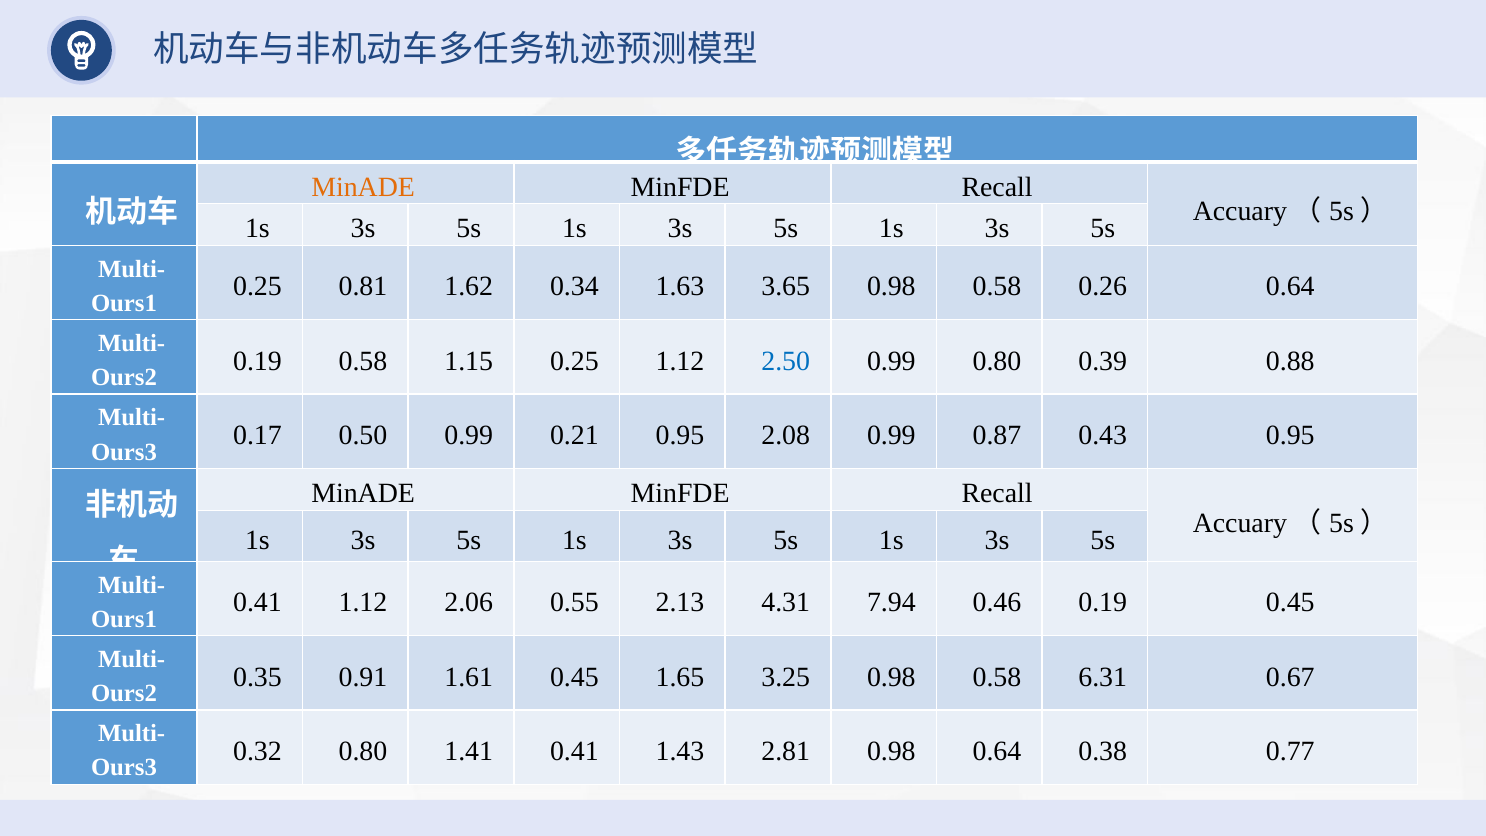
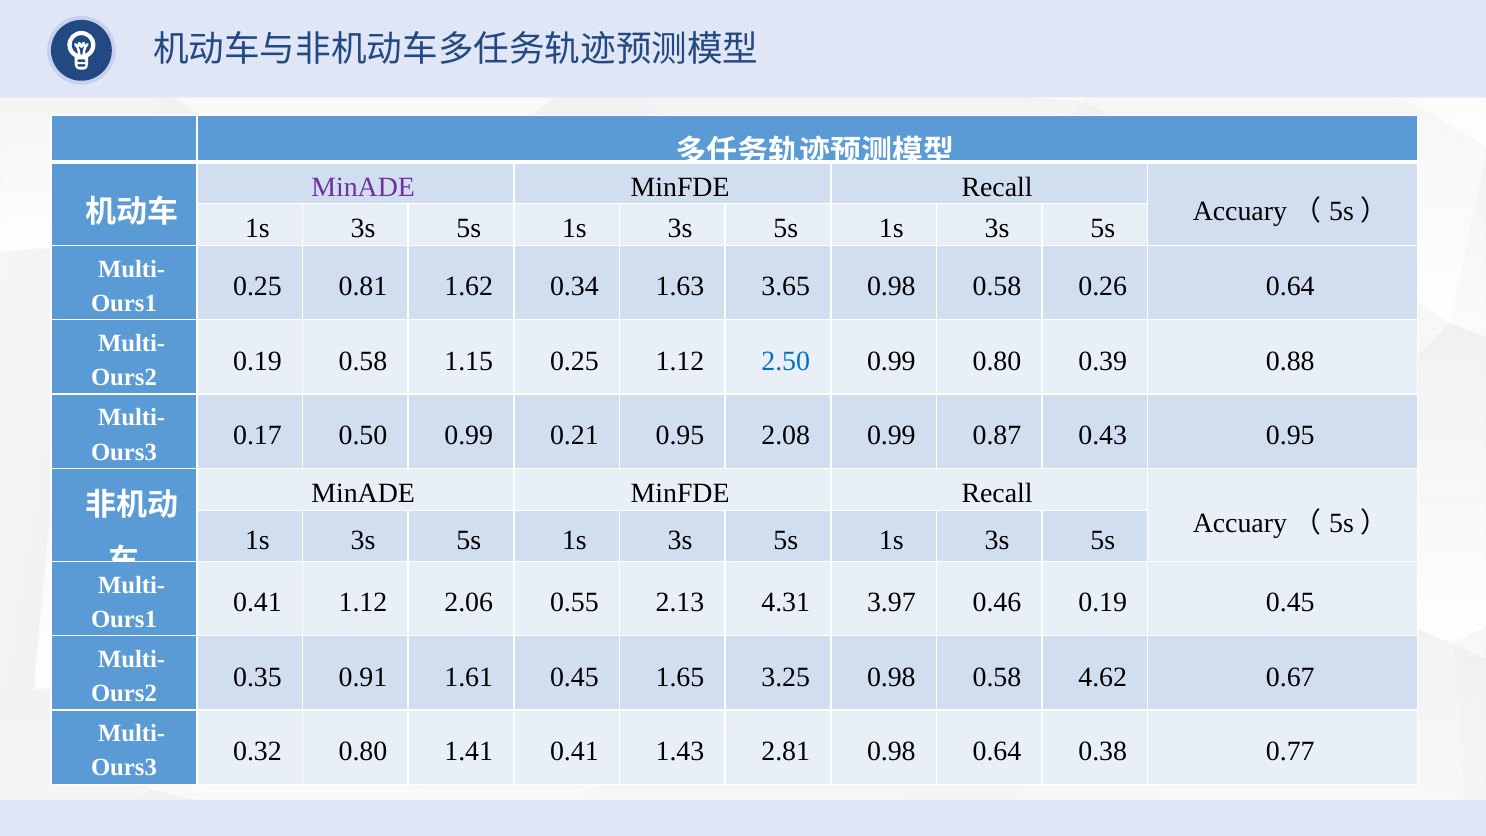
MinADE at (363, 187) colour: orange -> purple
7.94: 7.94 -> 3.97
6.31: 6.31 -> 4.62
